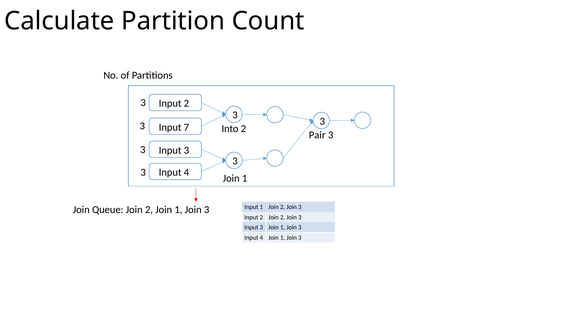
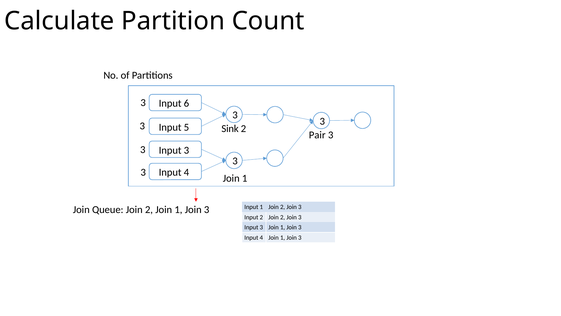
2 at (186, 103): 2 -> 6
7: 7 -> 5
Into: Into -> Sink
